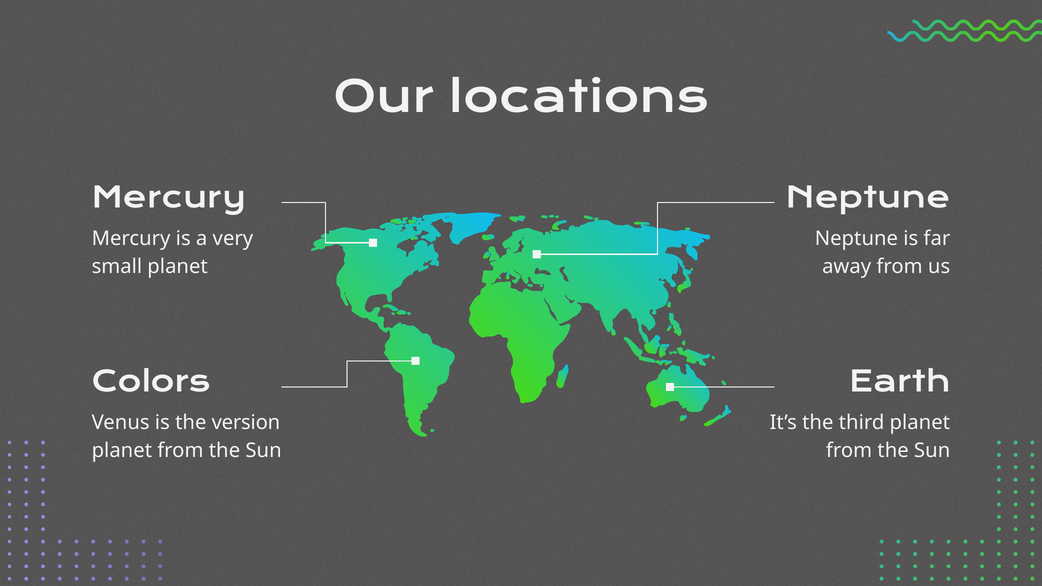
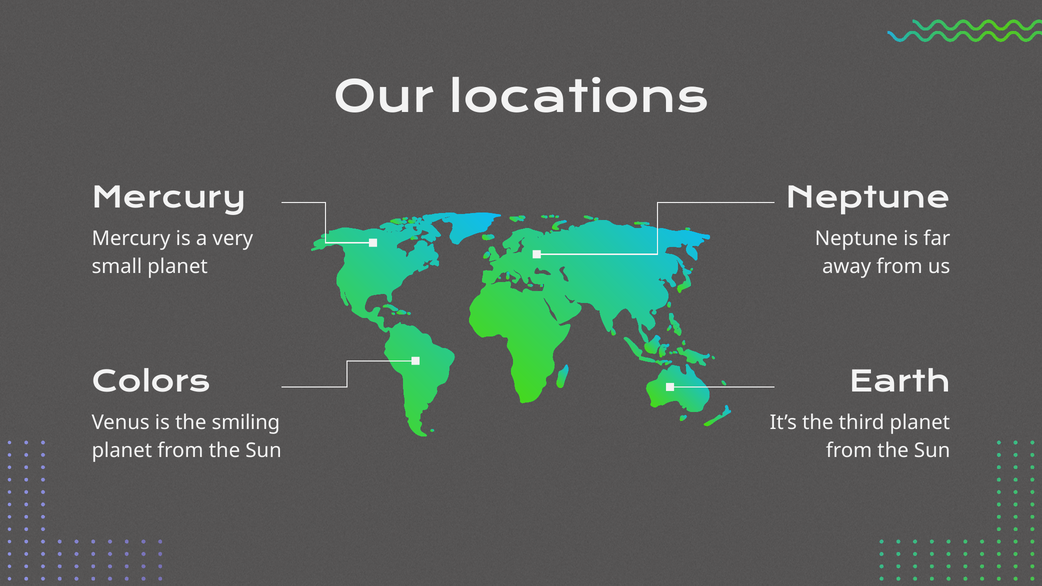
version: version -> smiling
